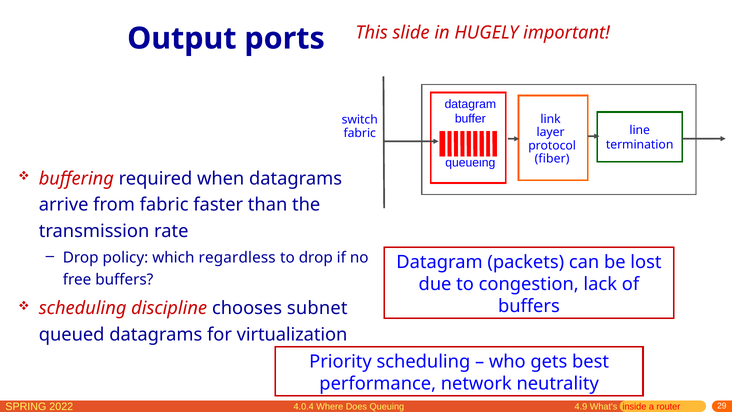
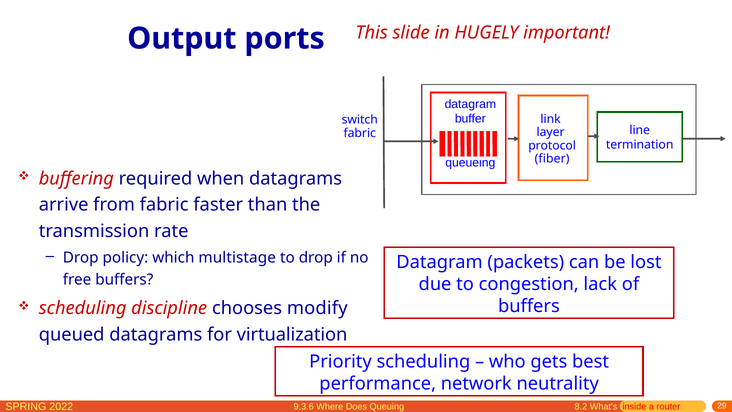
regardless: regardless -> multistage
subnet: subnet -> modify
4.0.4: 4.0.4 -> 9.3.6
4.9: 4.9 -> 8.2
